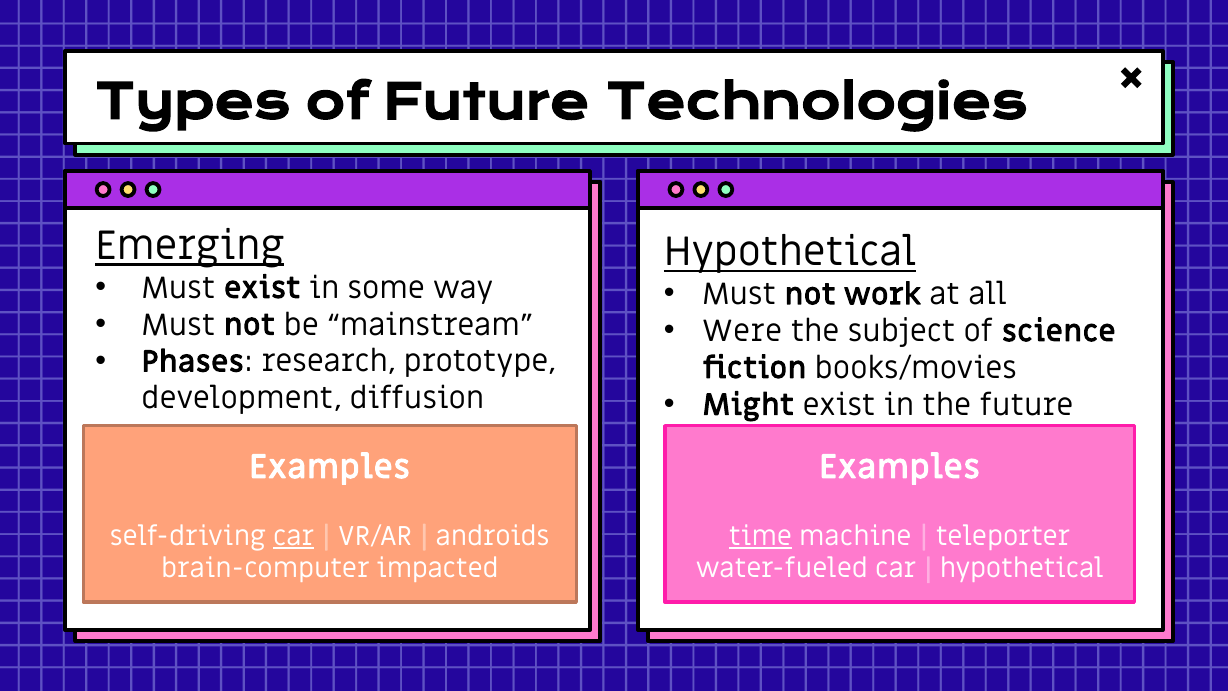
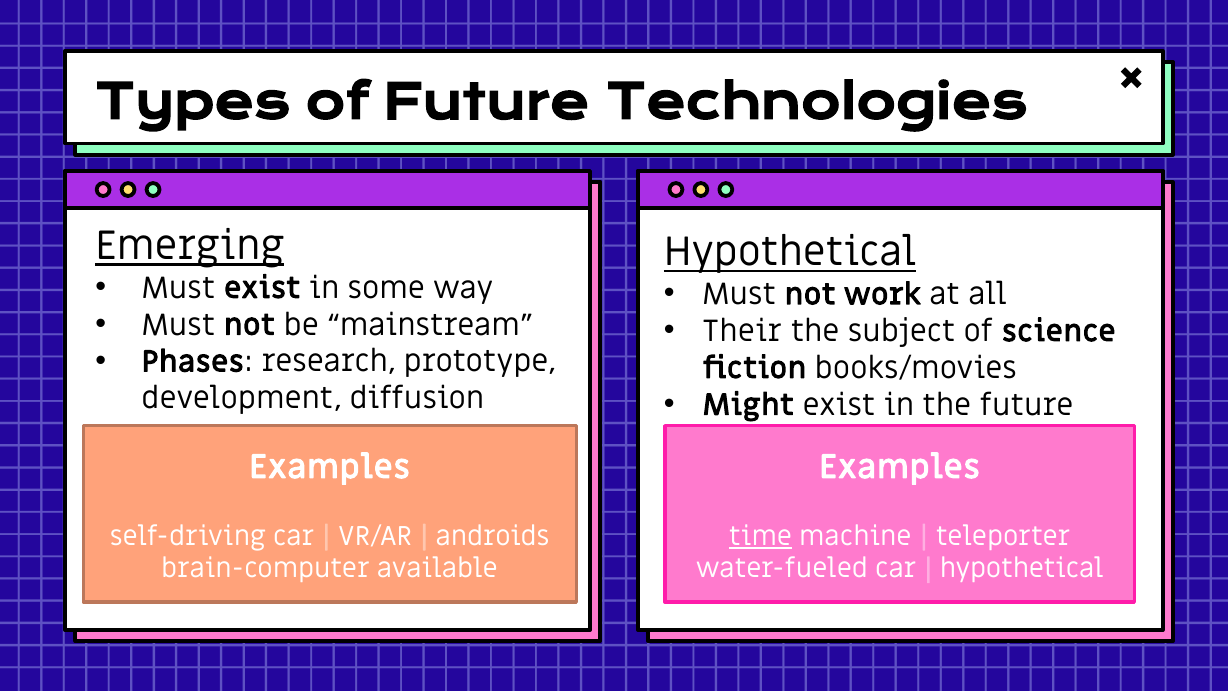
Were: Were -> Their
car at (294, 536) underline: present -> none
impacted: impacted -> available
